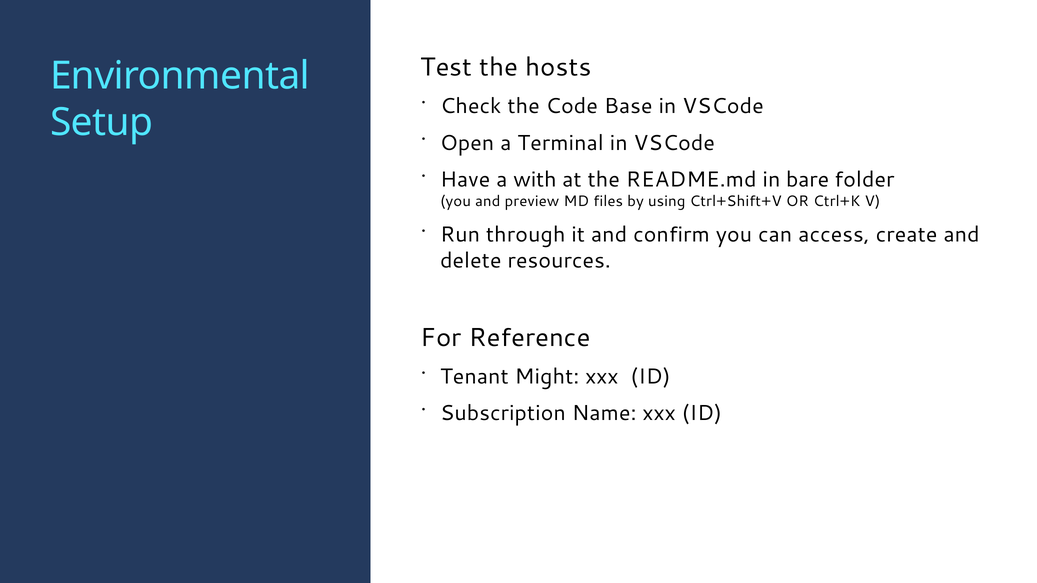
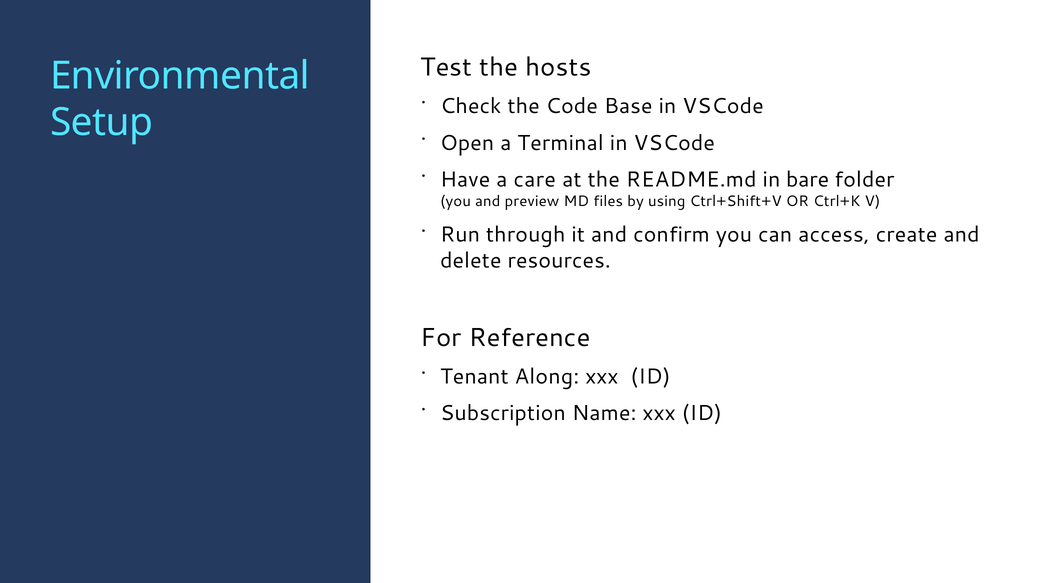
with: with -> care
Might: Might -> Along
